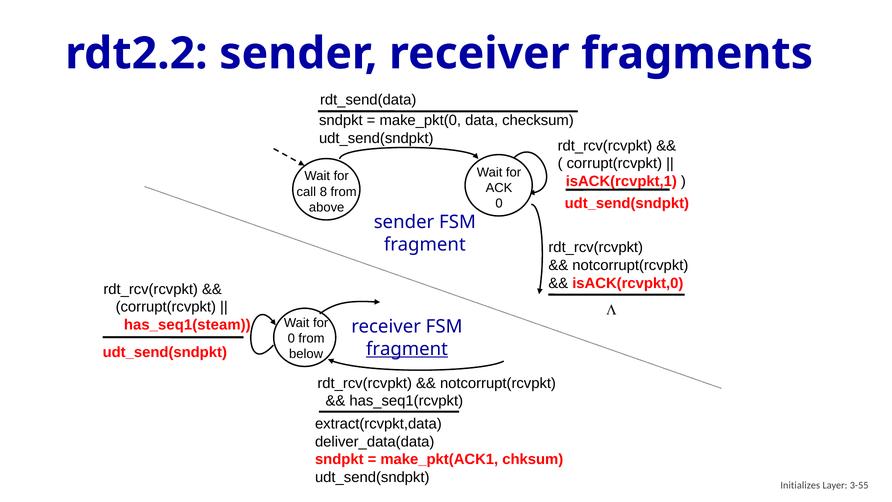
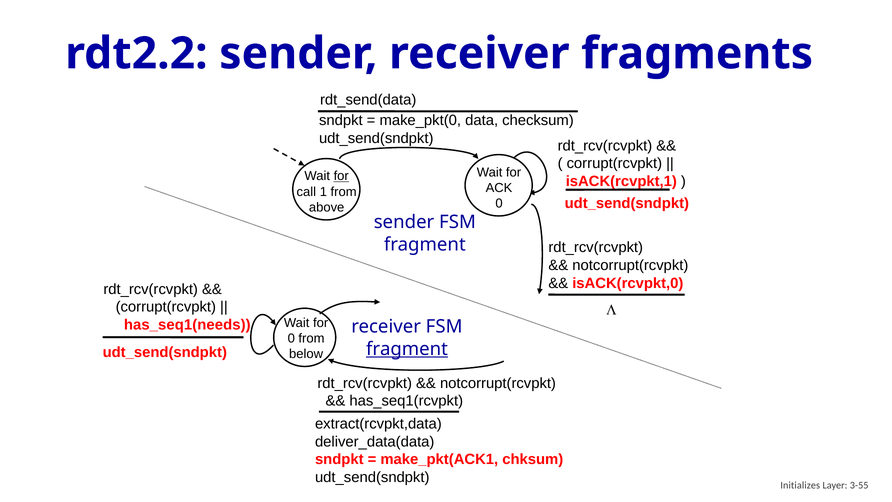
for at (341, 176) underline: none -> present
8: 8 -> 1
has_seq1(steam: has_seq1(steam -> has_seq1(needs
